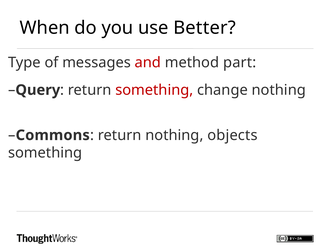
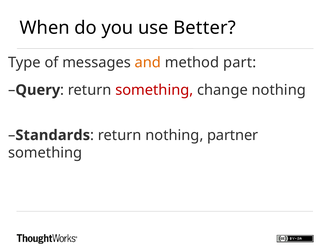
and colour: red -> orange
Commons: Commons -> Standards
objects: objects -> partner
